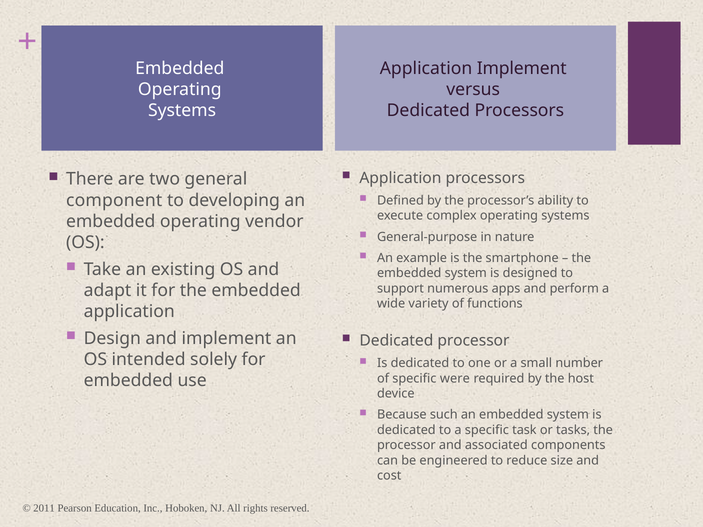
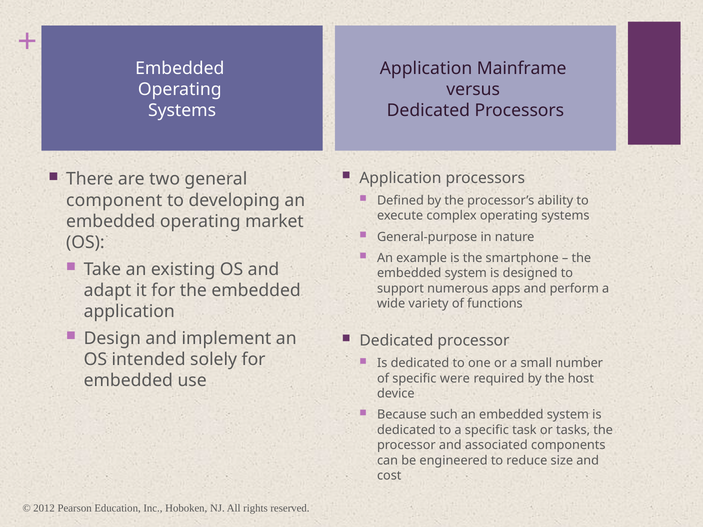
Application Implement: Implement -> Mainframe
vendor: vendor -> market
2011: 2011 -> 2012
